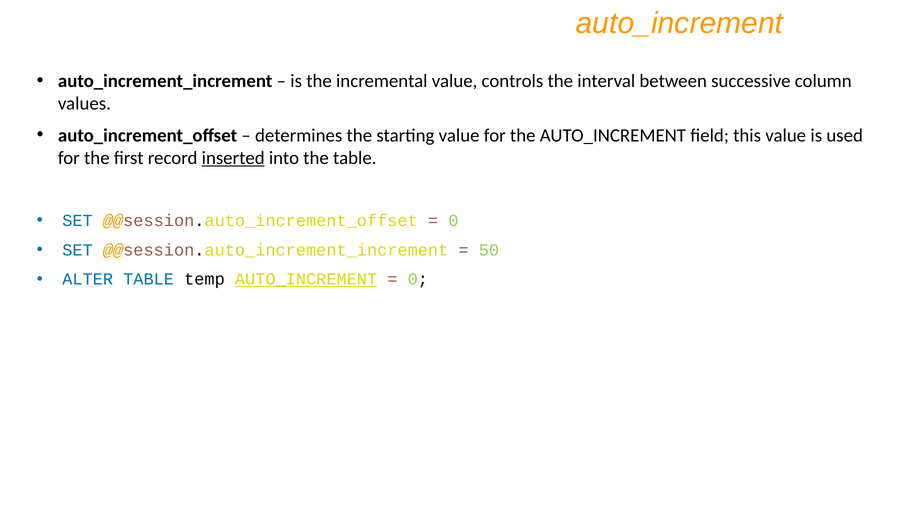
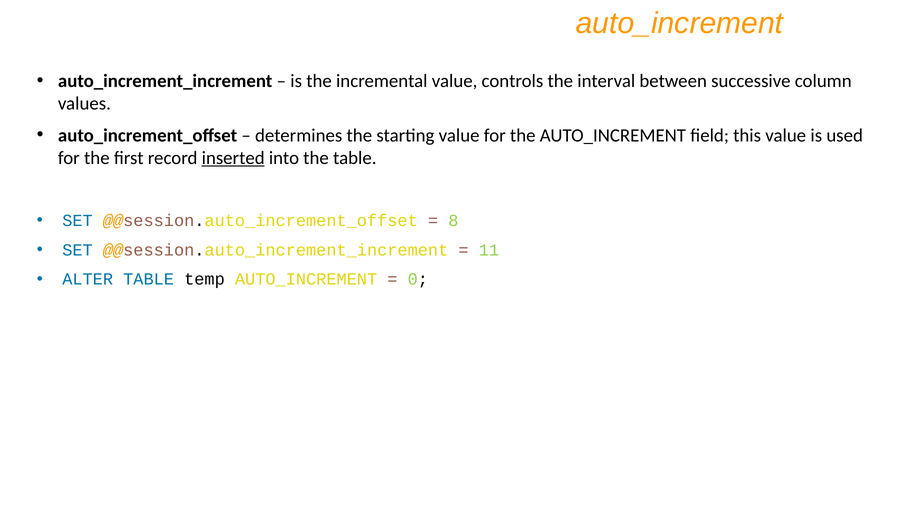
0 at (453, 221): 0 -> 8
50: 50 -> 11
AUTO_INCREMENT at (306, 279) underline: present -> none
